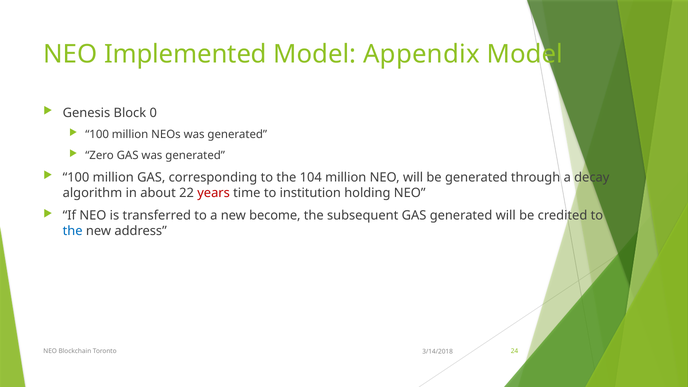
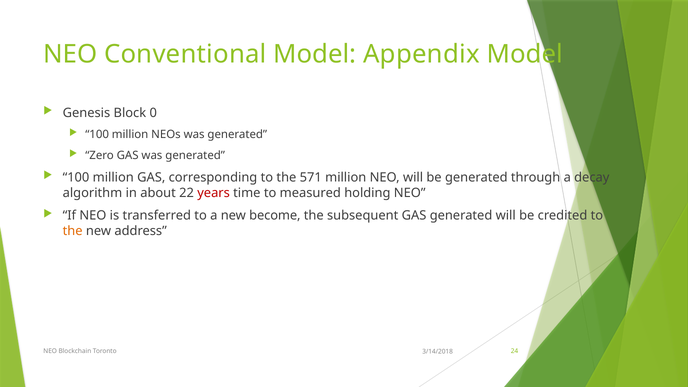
Implemented: Implemented -> Conventional
104: 104 -> 571
institution: institution -> measured
the at (73, 231) colour: blue -> orange
